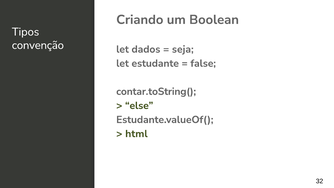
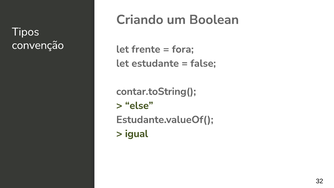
dados: dados -> frente
seja: seja -> fora
html: html -> igual
